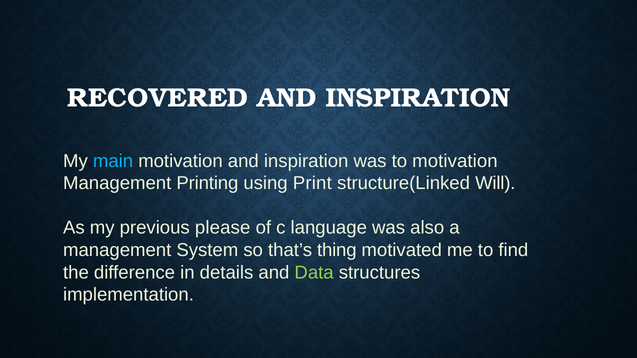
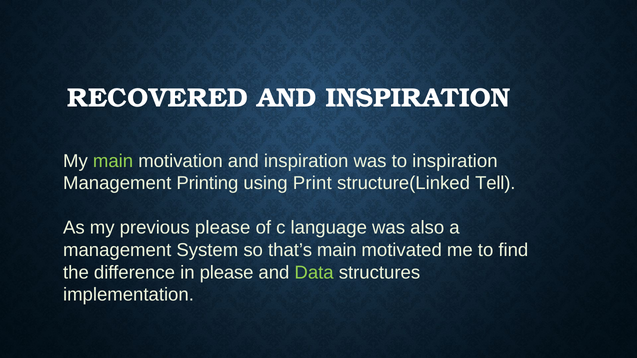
main at (113, 161) colour: light blue -> light green
to motivation: motivation -> inspiration
Will: Will -> Tell
that’s thing: thing -> main
in details: details -> please
